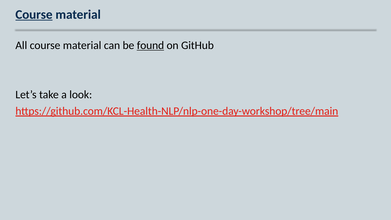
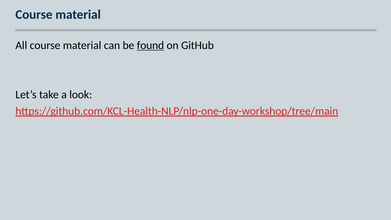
Course at (34, 15) underline: present -> none
